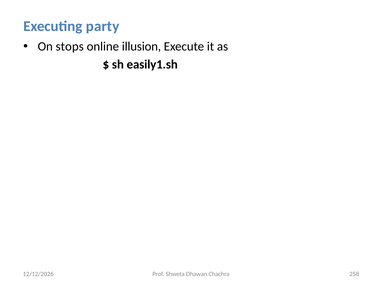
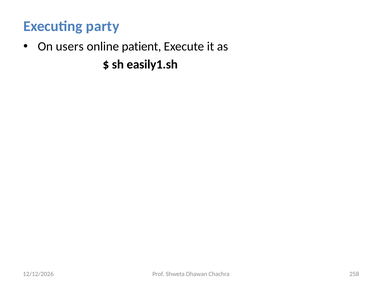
stops: stops -> users
illusion: illusion -> patient
